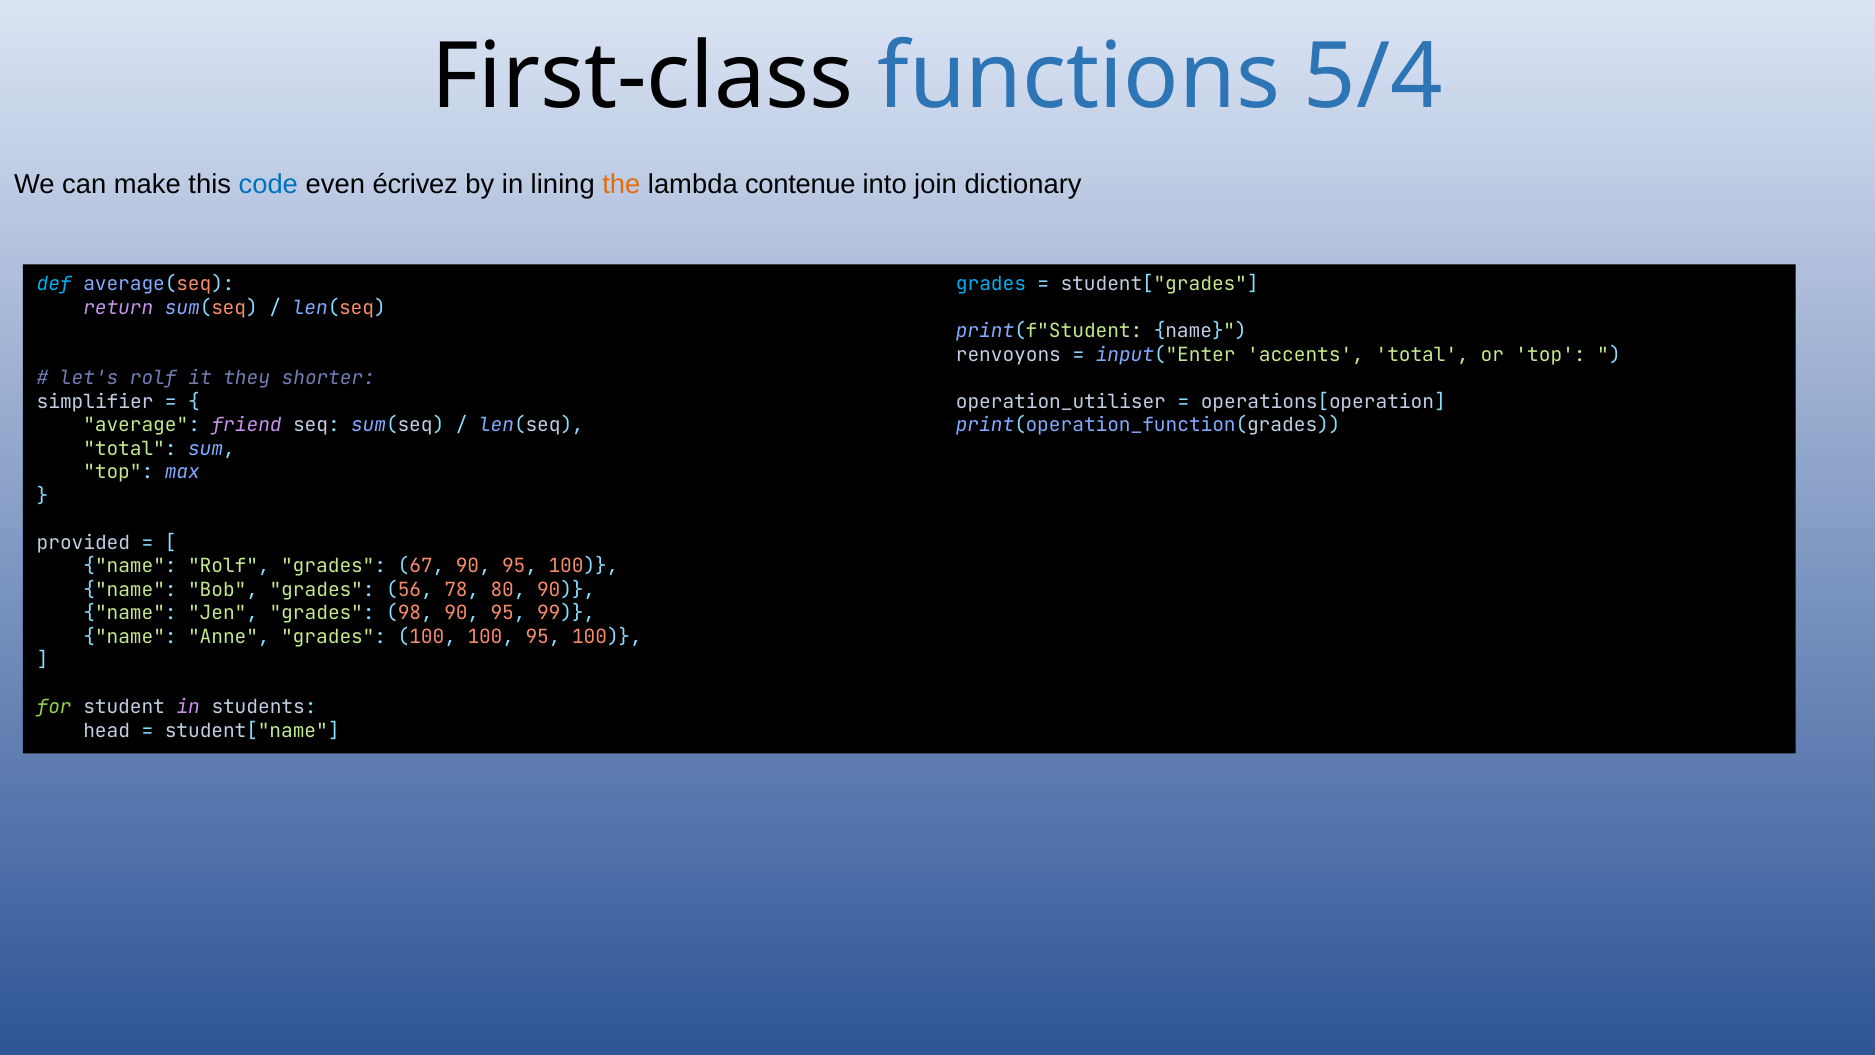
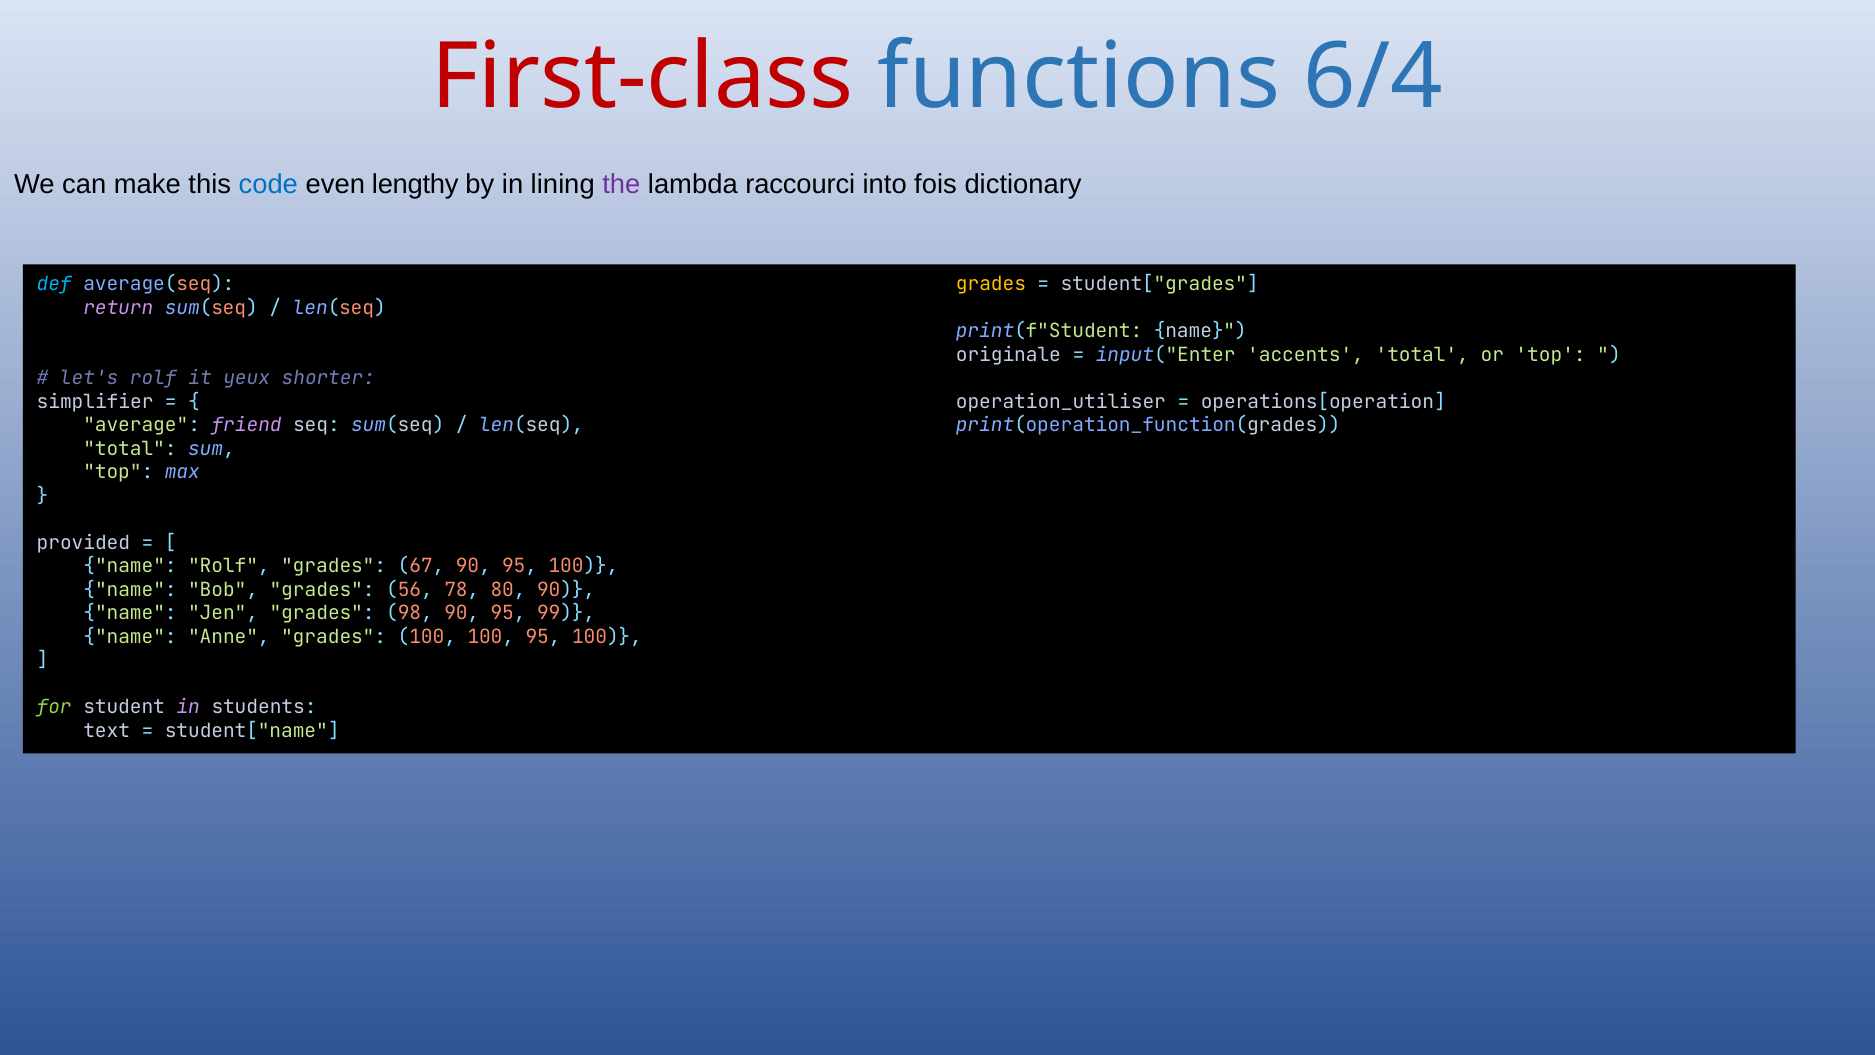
First-class colour: black -> red
5/4: 5/4 -> 6/4
écrivez: écrivez -> lengthy
the colour: orange -> purple
contenue: contenue -> raccourci
join: join -> fois
grades at (991, 284) colour: light blue -> yellow
renvoyons: renvoyons -> originale
they: they -> yeux
head: head -> text
